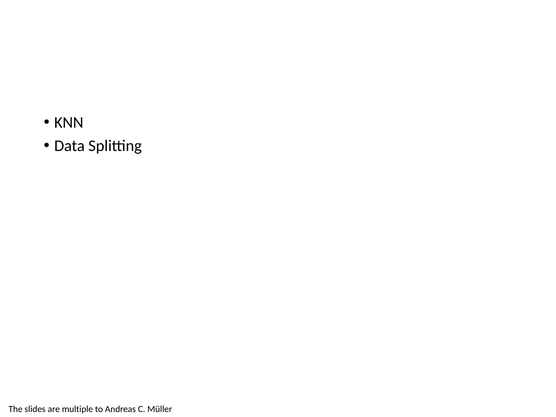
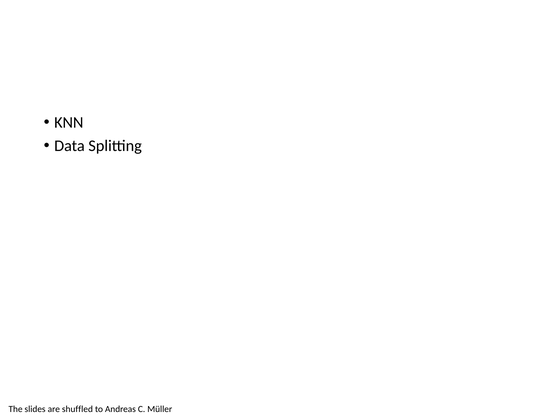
multiple: multiple -> shuffled
